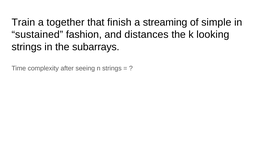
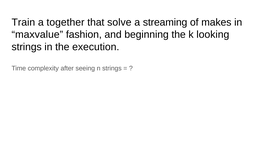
finish: finish -> solve
simple: simple -> makes
sustained: sustained -> maxvalue
distances: distances -> beginning
subarrays: subarrays -> execution
